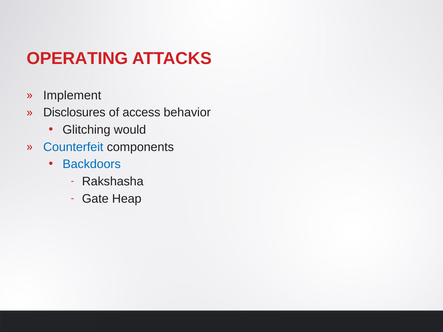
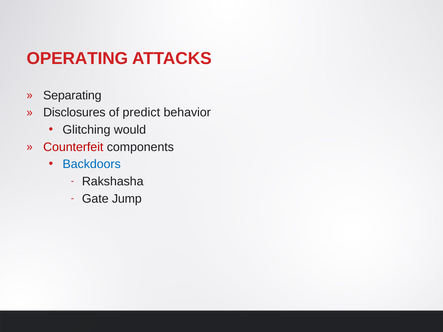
Implement: Implement -> Separating
access: access -> predict
Counterfeit colour: blue -> red
Heap: Heap -> Jump
